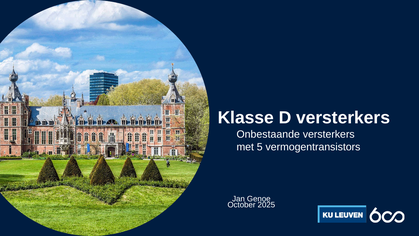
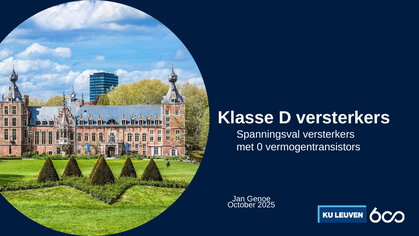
Onbestaande: Onbestaande -> Spanningsval
5: 5 -> 0
